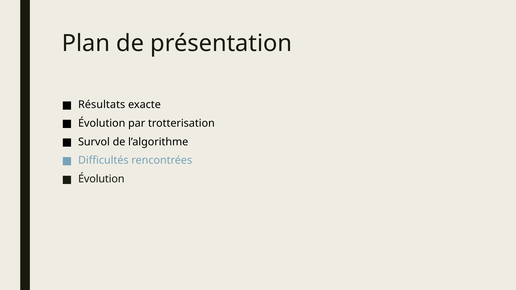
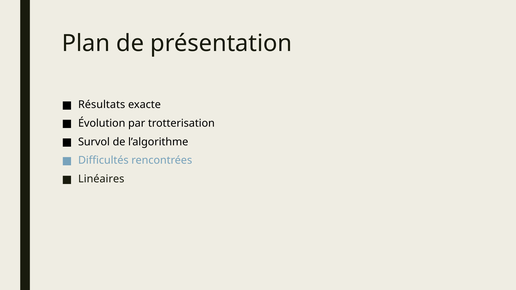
Évolution at (101, 179): Évolution -> Linéaires
